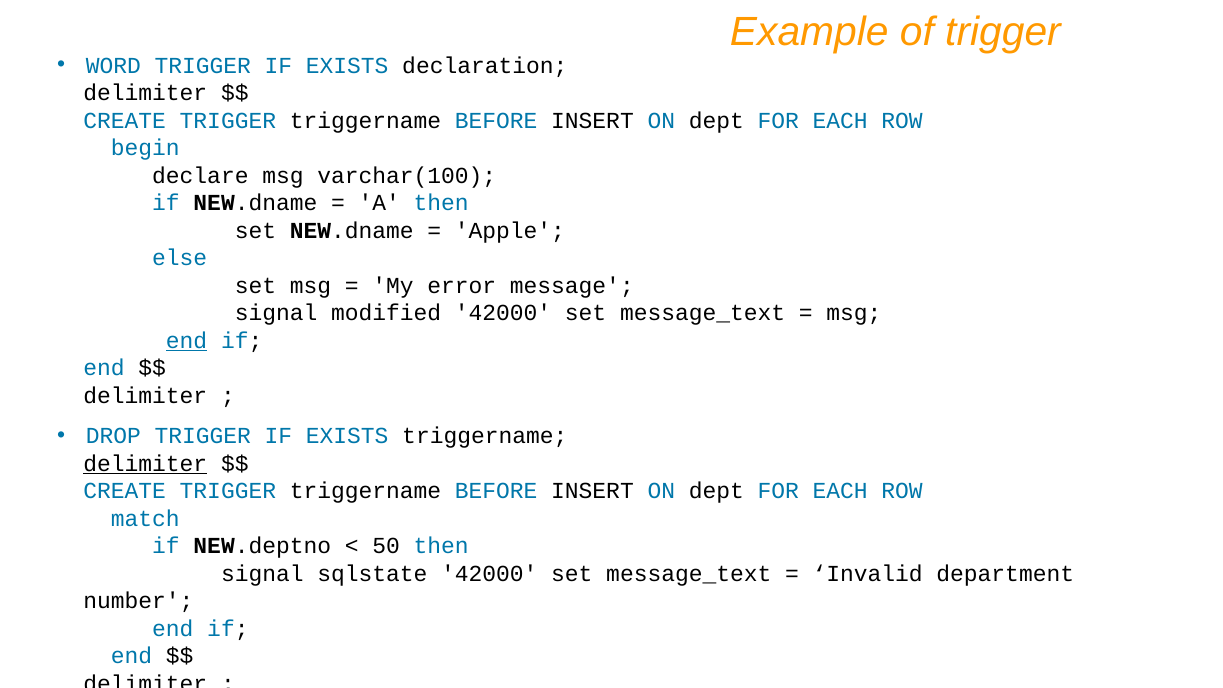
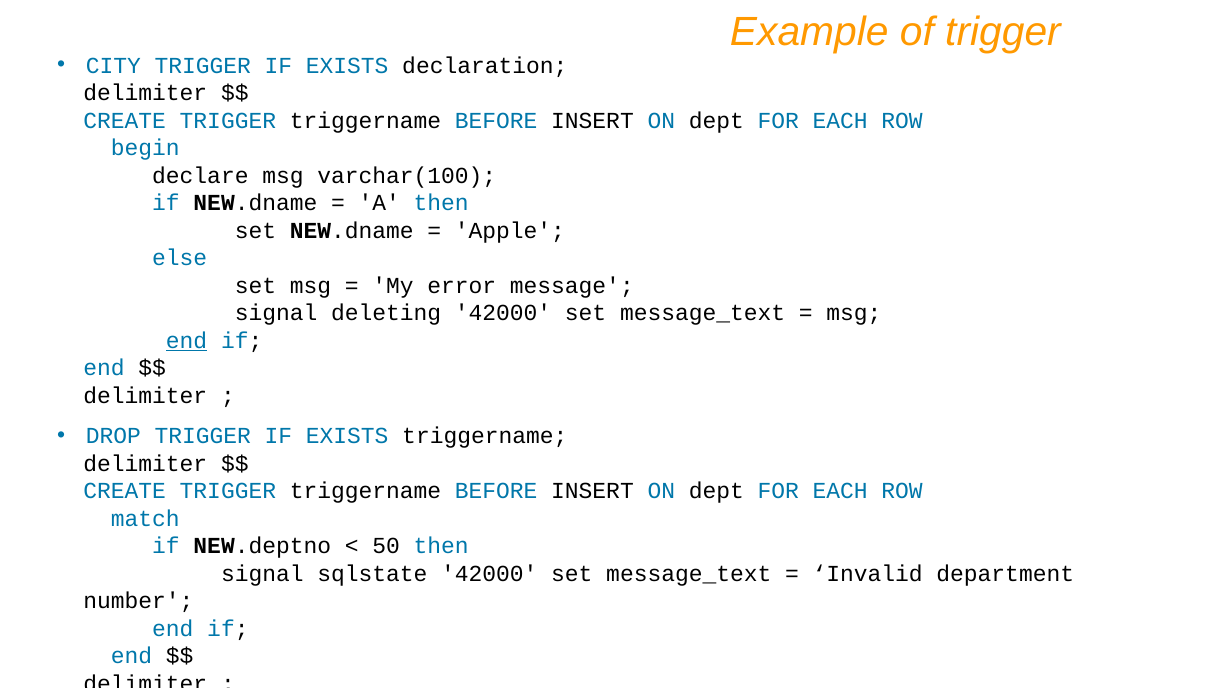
WORD: WORD -> CITY
modified: modified -> deleting
delimiter at (145, 464) underline: present -> none
